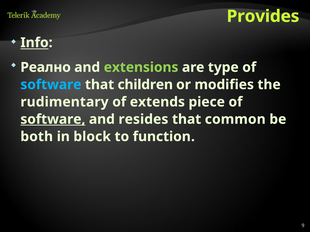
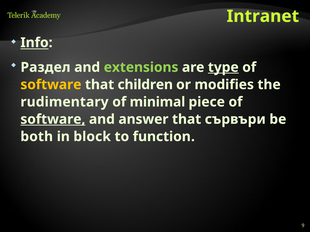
Provides: Provides -> Intranet
Реално: Реално -> Раздел
type underline: none -> present
software at (51, 85) colour: light blue -> yellow
extends: extends -> minimal
resides: resides -> answer
common: common -> сървъри
